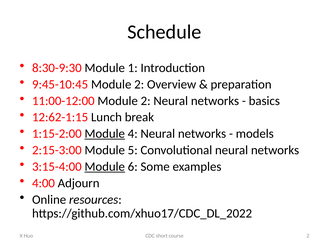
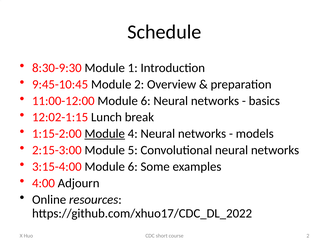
11:00-12:00 Module 2: 2 -> 6
12:62-1:15: 12:62-1:15 -> 12:02-1:15
Module at (105, 166) underline: present -> none
